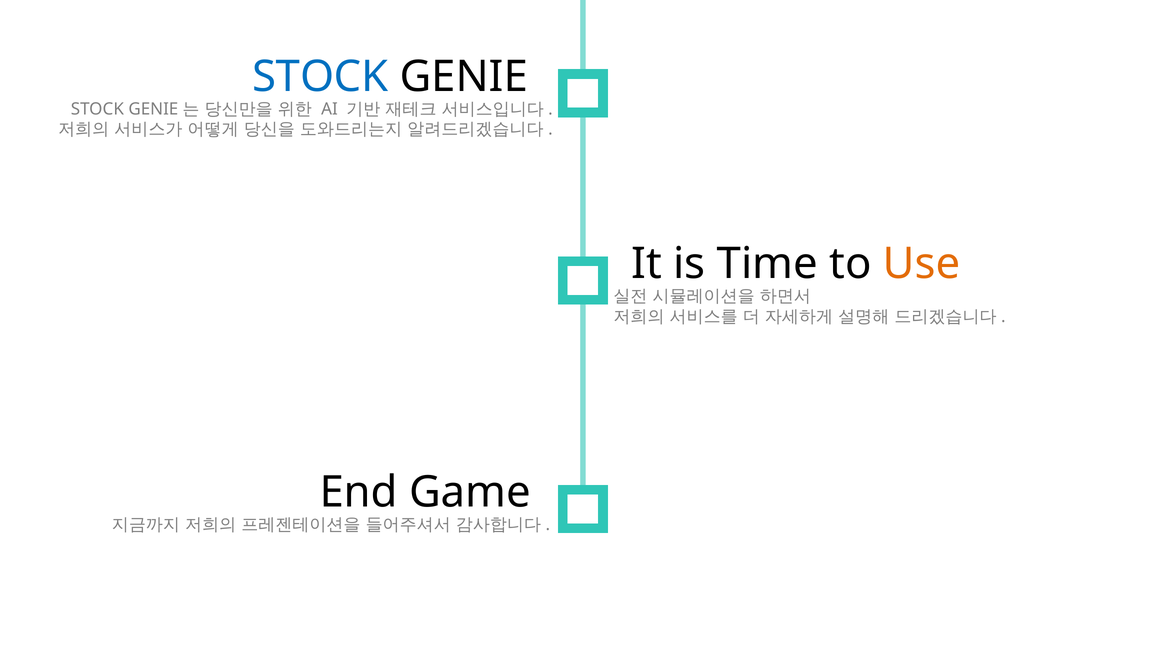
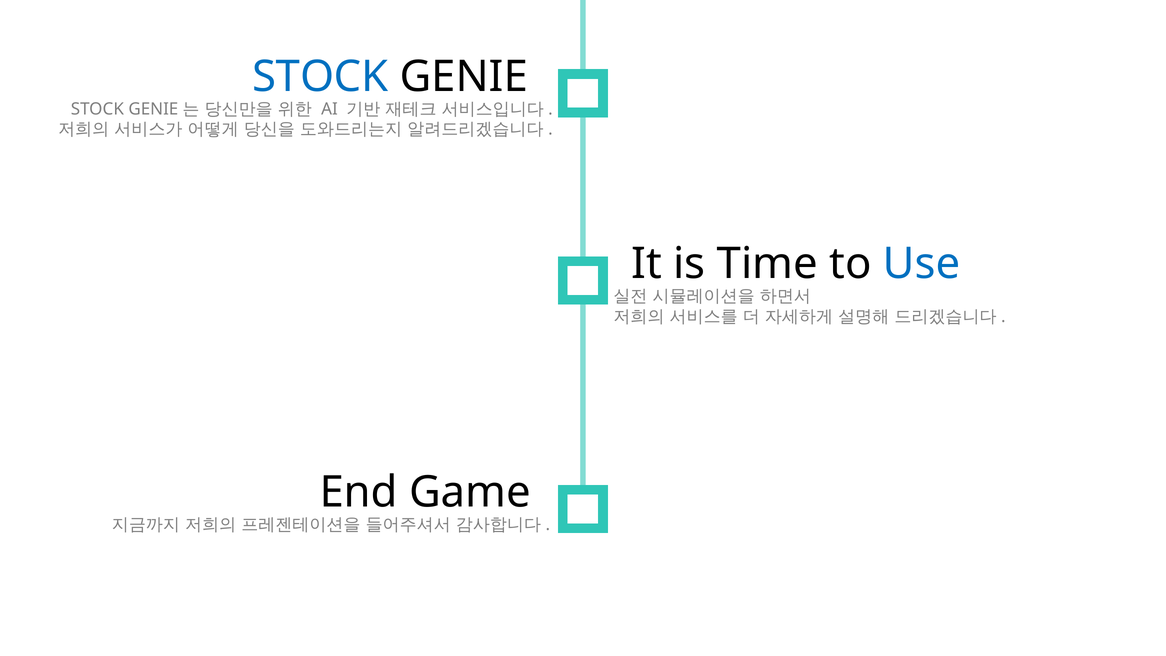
Use colour: orange -> blue
